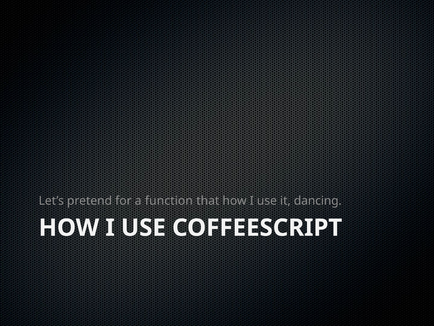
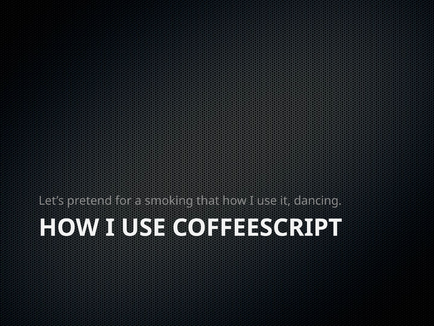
function: function -> smoking
